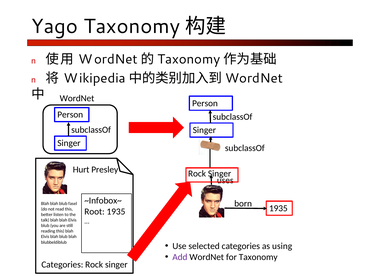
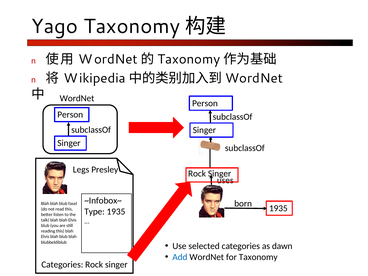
Hurt: Hurt -> Legs
Root: Root -> Type
using: using -> dawn
Add colour: purple -> blue
